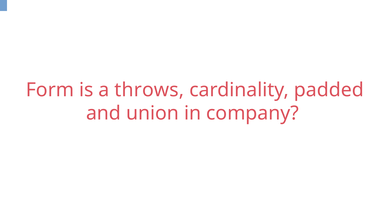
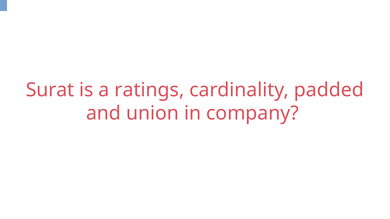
Form: Form -> Surat
throws: throws -> ratings
